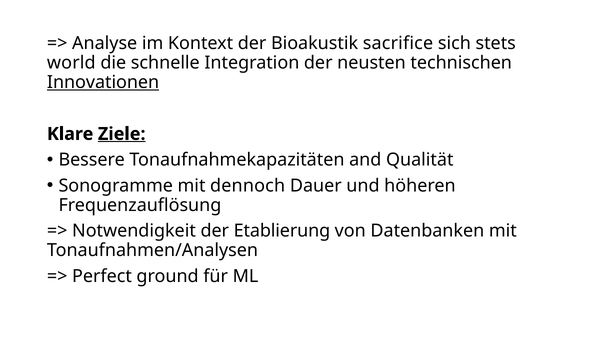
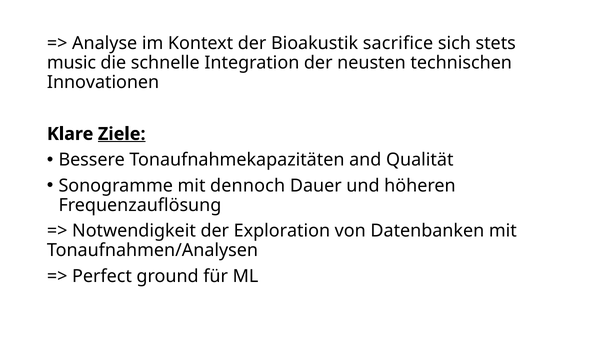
world: world -> music
Innovationen underline: present -> none
Etablierung: Etablierung -> Exploration
